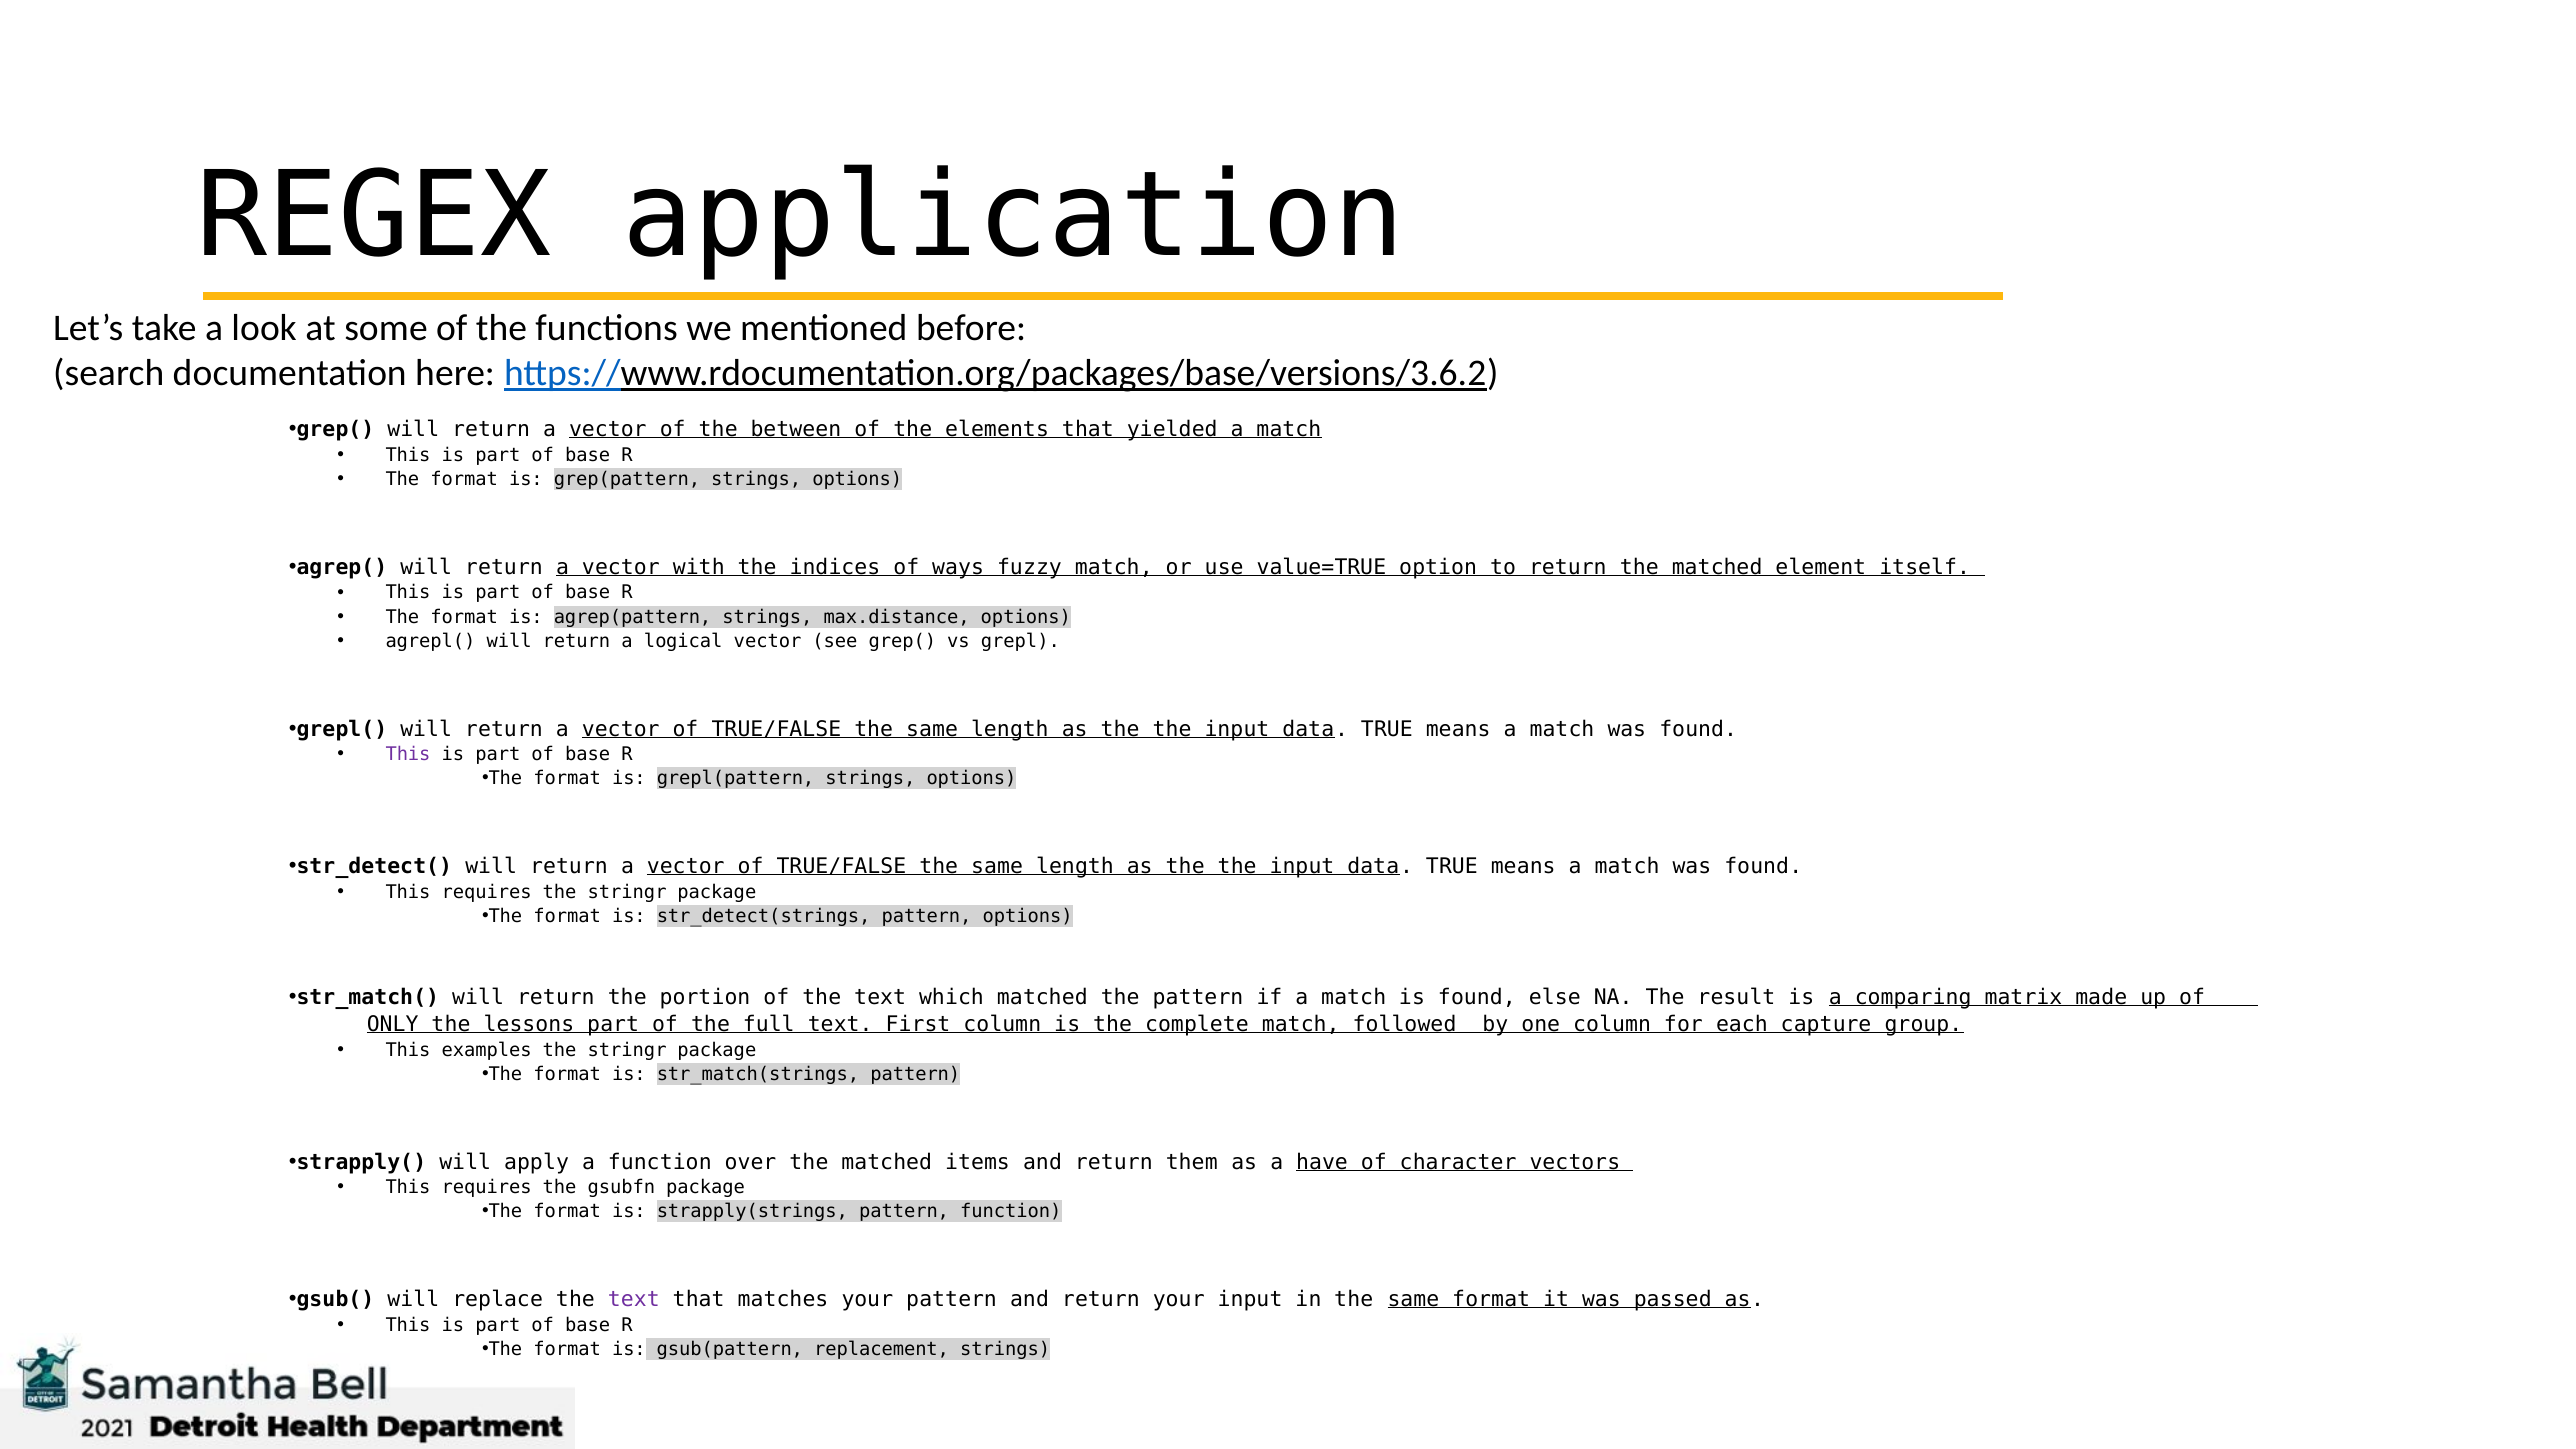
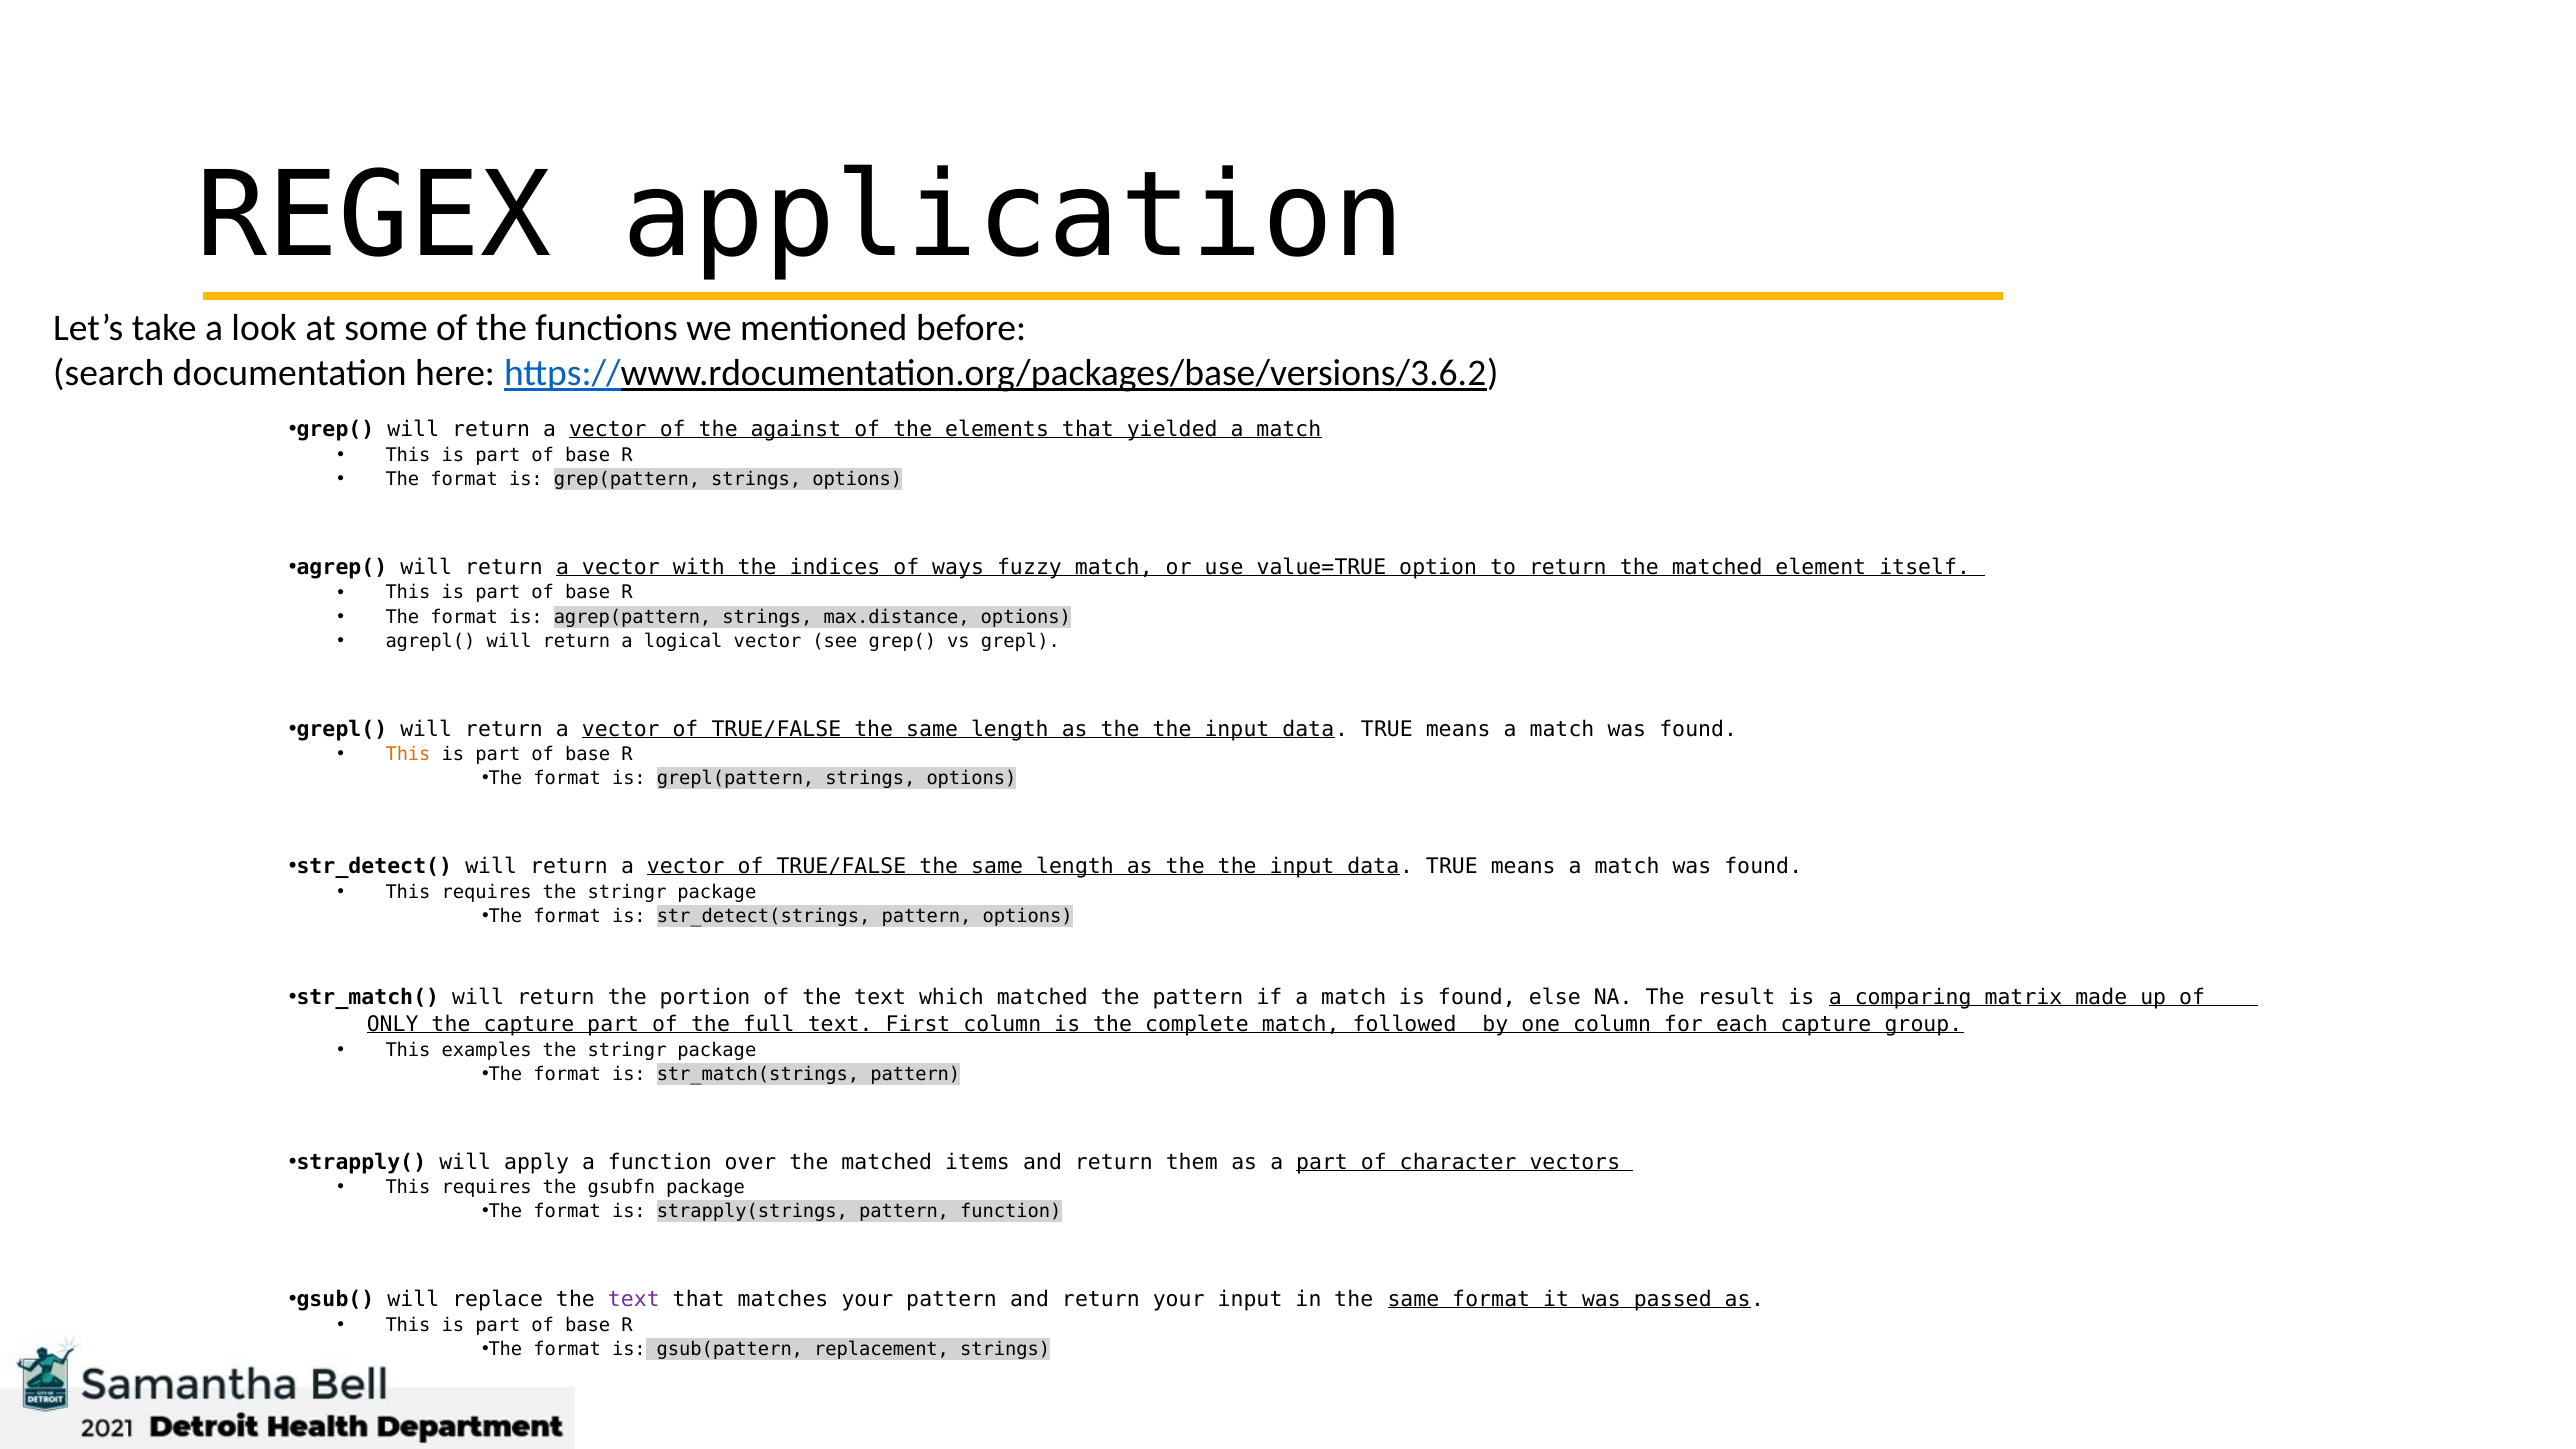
between: between -> against
This at (408, 754) colour: purple -> orange
the lessons: lessons -> capture
a have: have -> part
